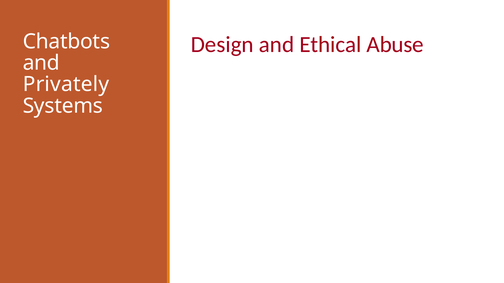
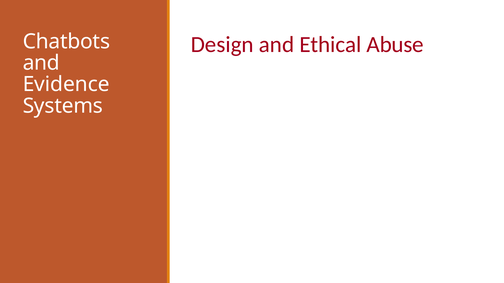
Privately: Privately -> Evidence
